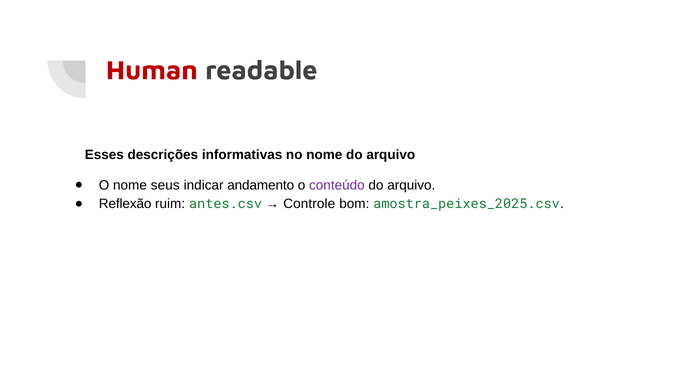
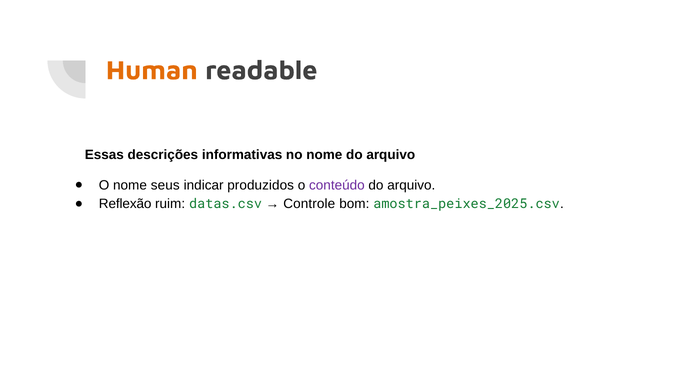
Human colour: red -> orange
Esses: Esses -> Essas
andamento: andamento -> produzidos
antes.csv: antes.csv -> datas.csv
